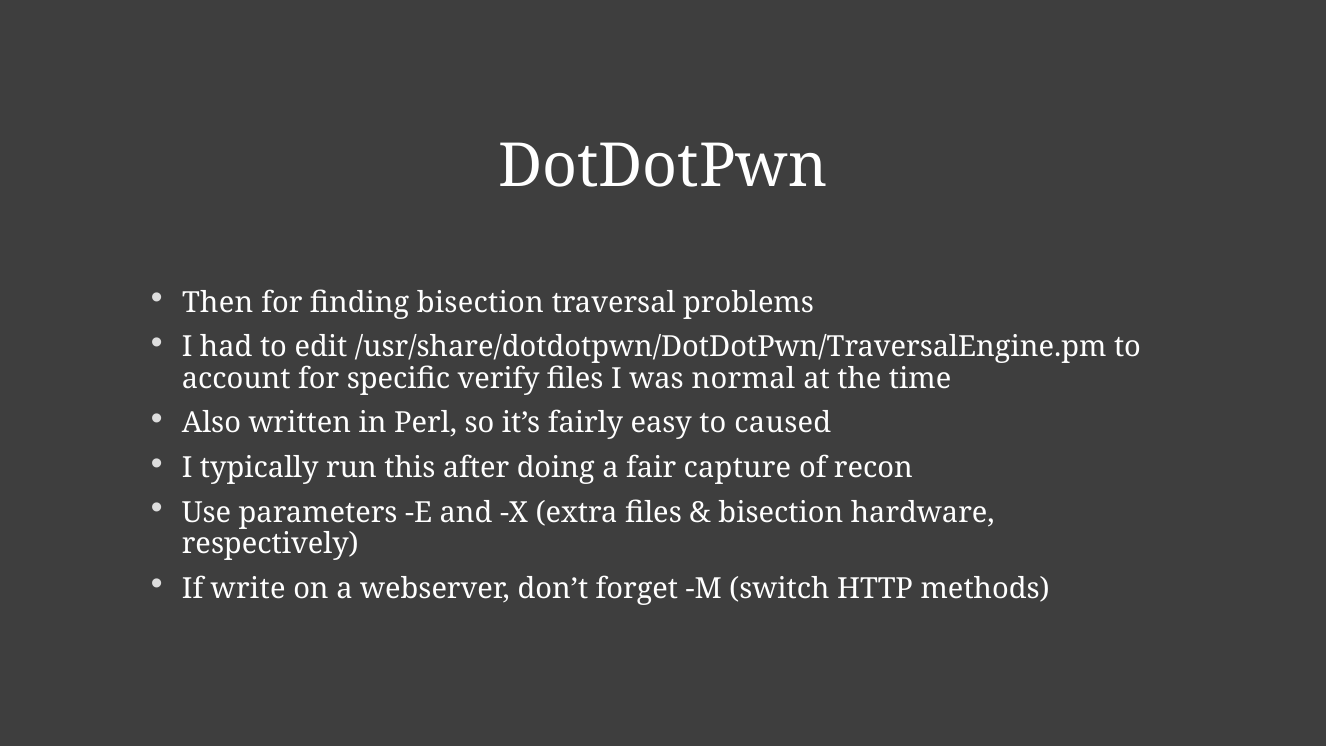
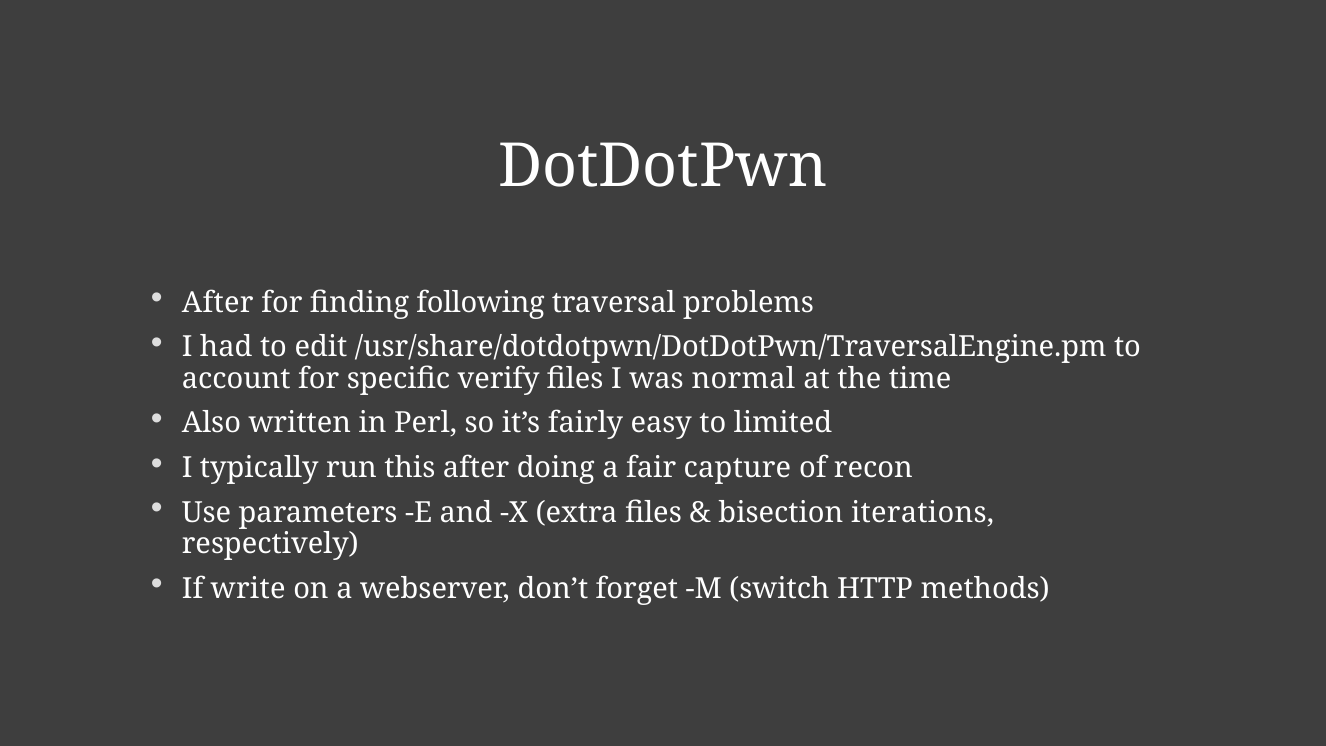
Then at (218, 303): Then -> After
finding bisection: bisection -> following
caused: caused -> limited
hardware: hardware -> iterations
